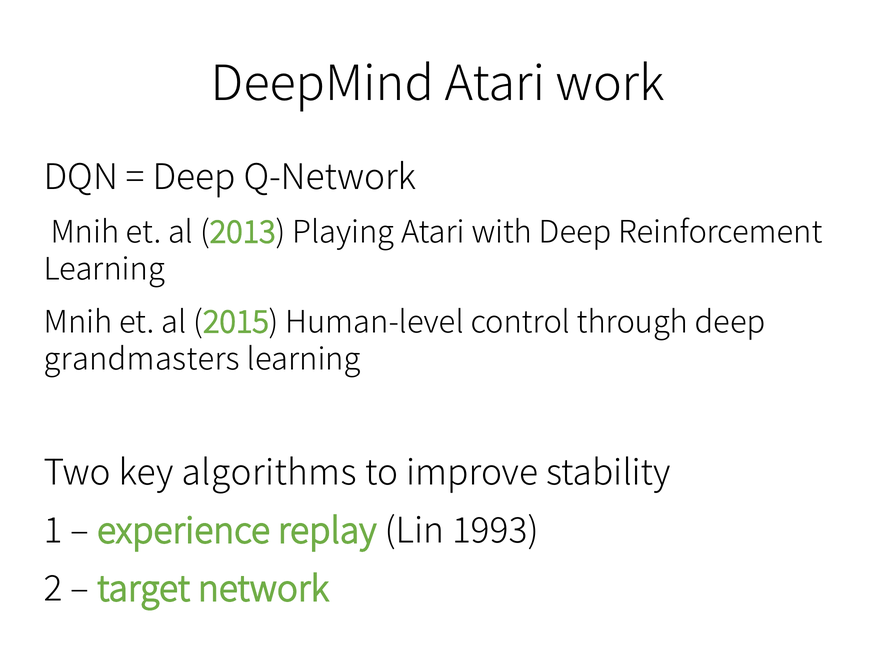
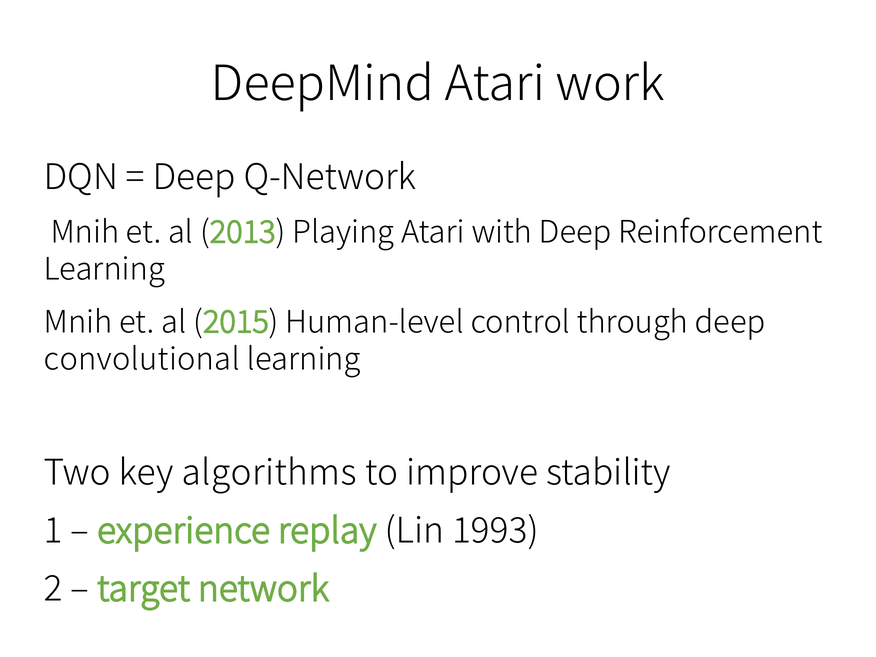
grandmasters: grandmasters -> convolutional
